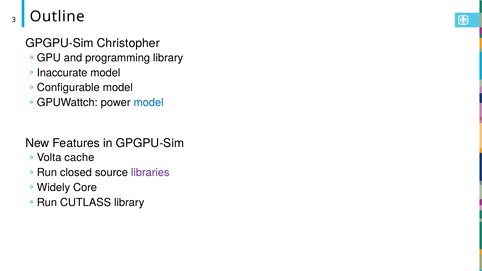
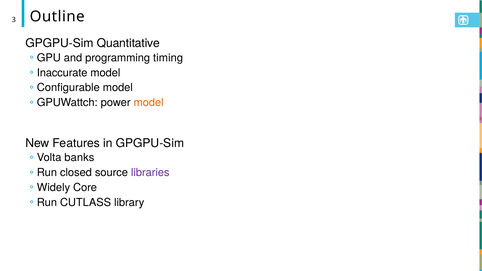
Christopher: Christopher -> Quantitative
programming library: library -> timing
model at (149, 103) colour: blue -> orange
cache: cache -> banks
